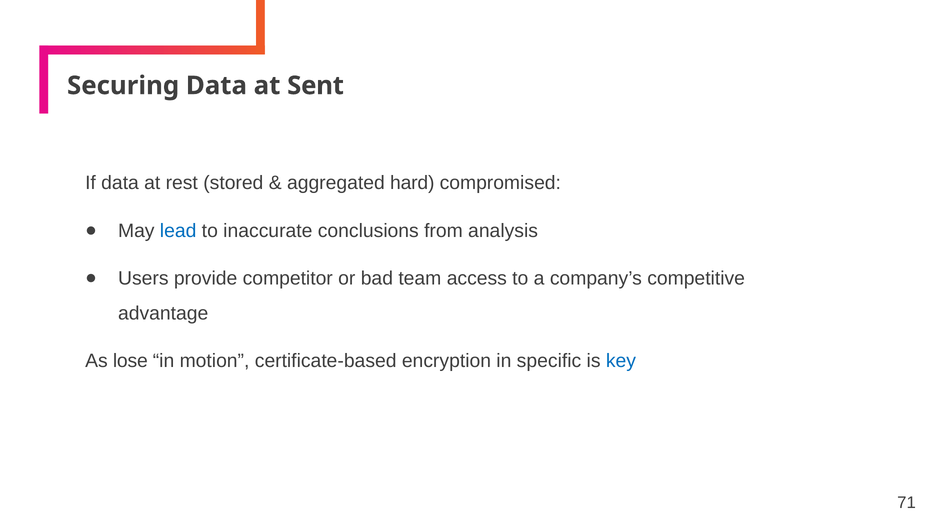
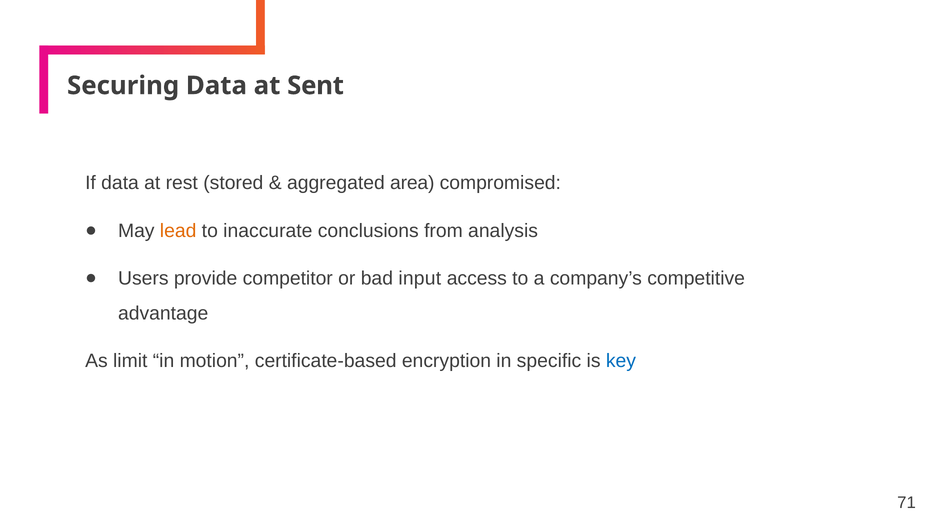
hard: hard -> area
lead colour: blue -> orange
team: team -> input
lose: lose -> limit
